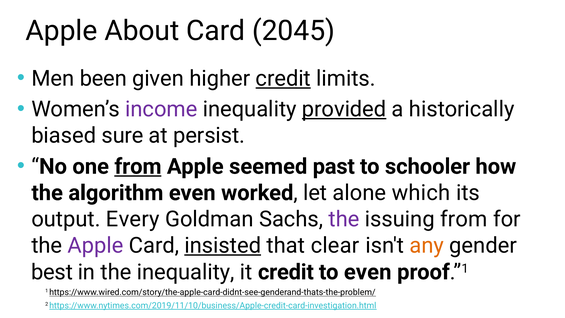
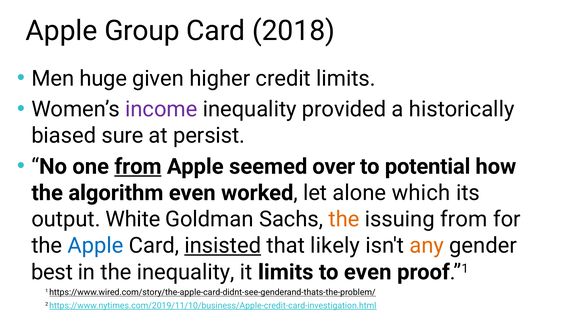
About: About -> Group
2045: 2045 -> 2018
been: been -> huge
credit at (283, 78) underline: present -> none
provided underline: present -> none
past: past -> over
schooler: schooler -> potential
Every: Every -> White
the at (344, 219) colour: purple -> orange
Apple at (96, 246) colour: purple -> blue
clear: clear -> likely
it credit: credit -> limits
